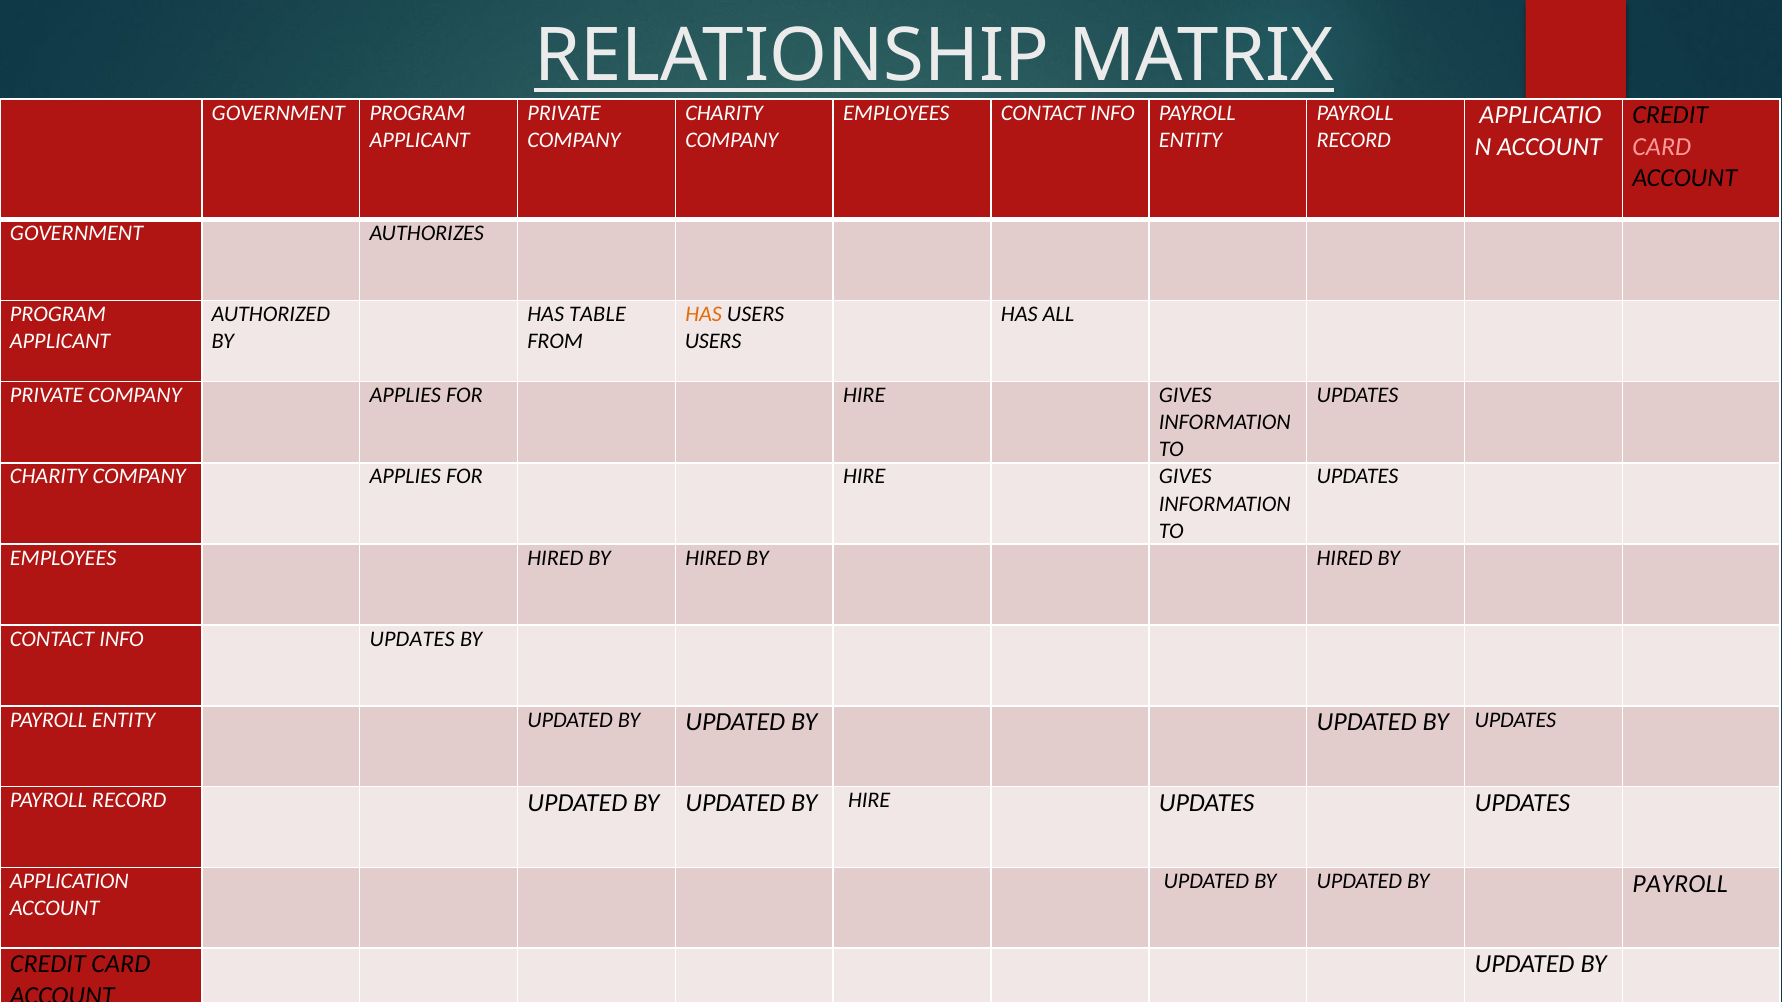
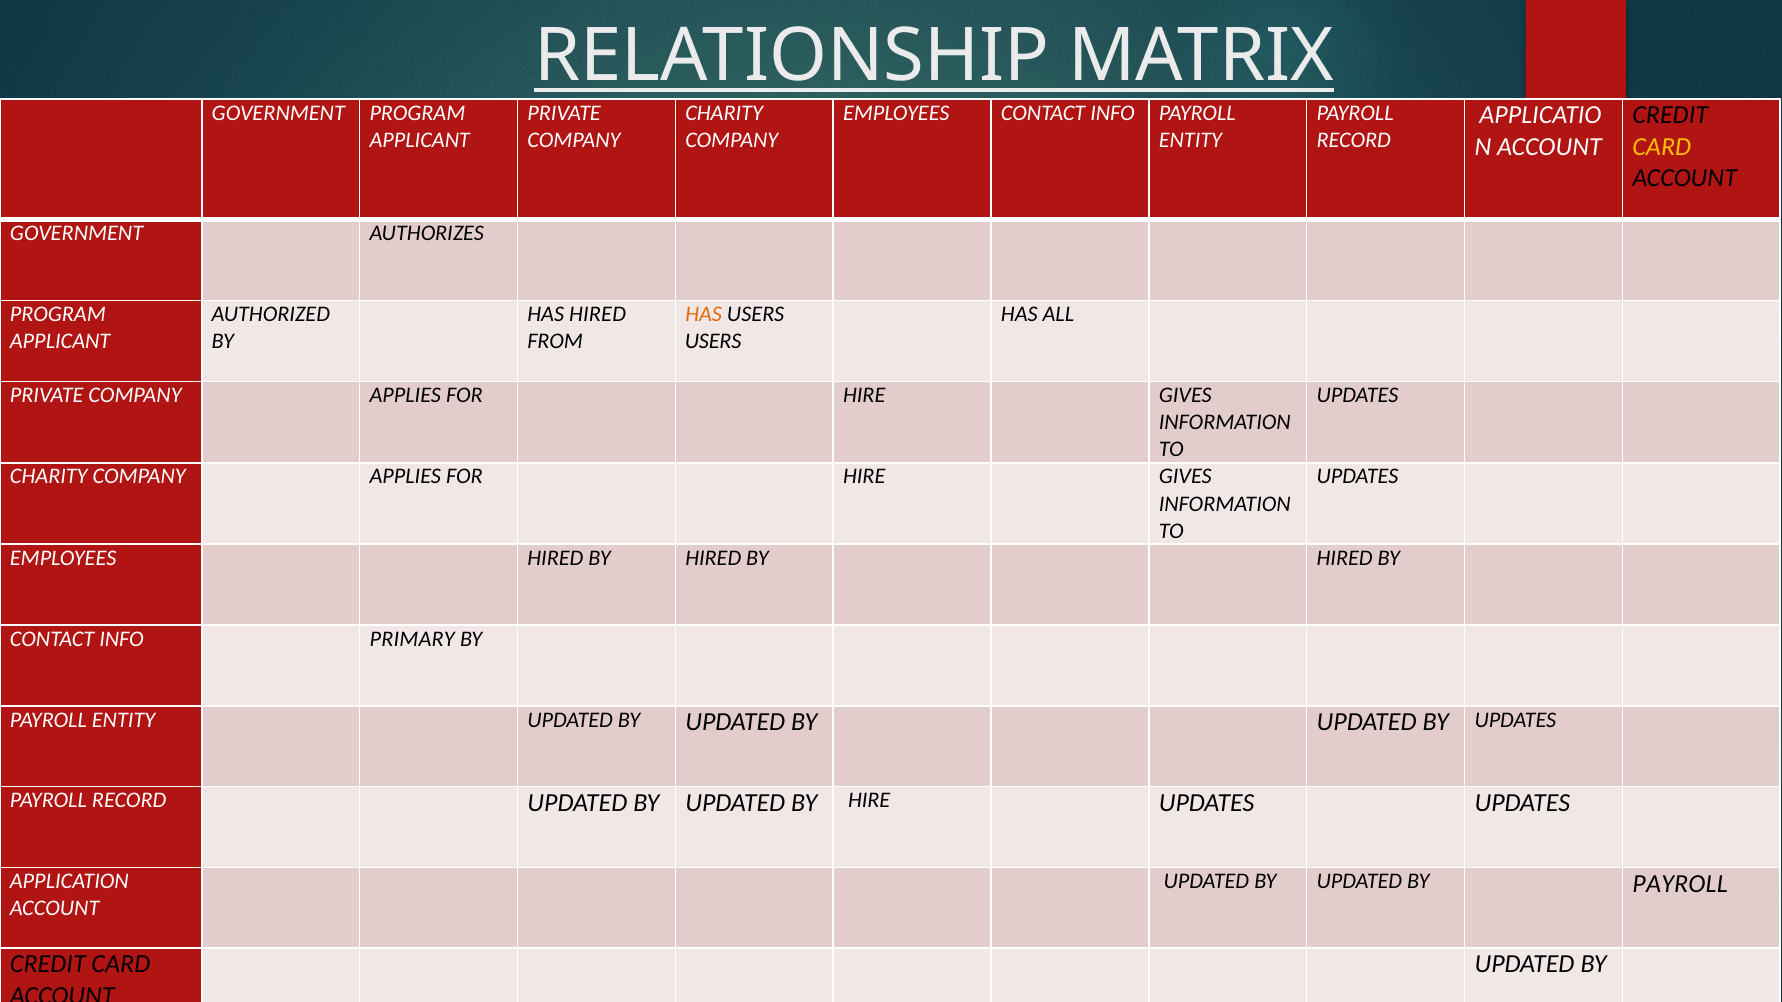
CARD at (1662, 147) colour: pink -> yellow
HAS TABLE: TABLE -> HIRED
INFO UPDATES: UPDATES -> PRIMARY
